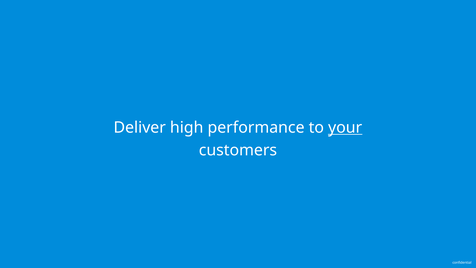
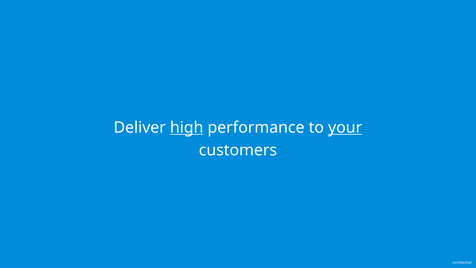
high underline: none -> present
